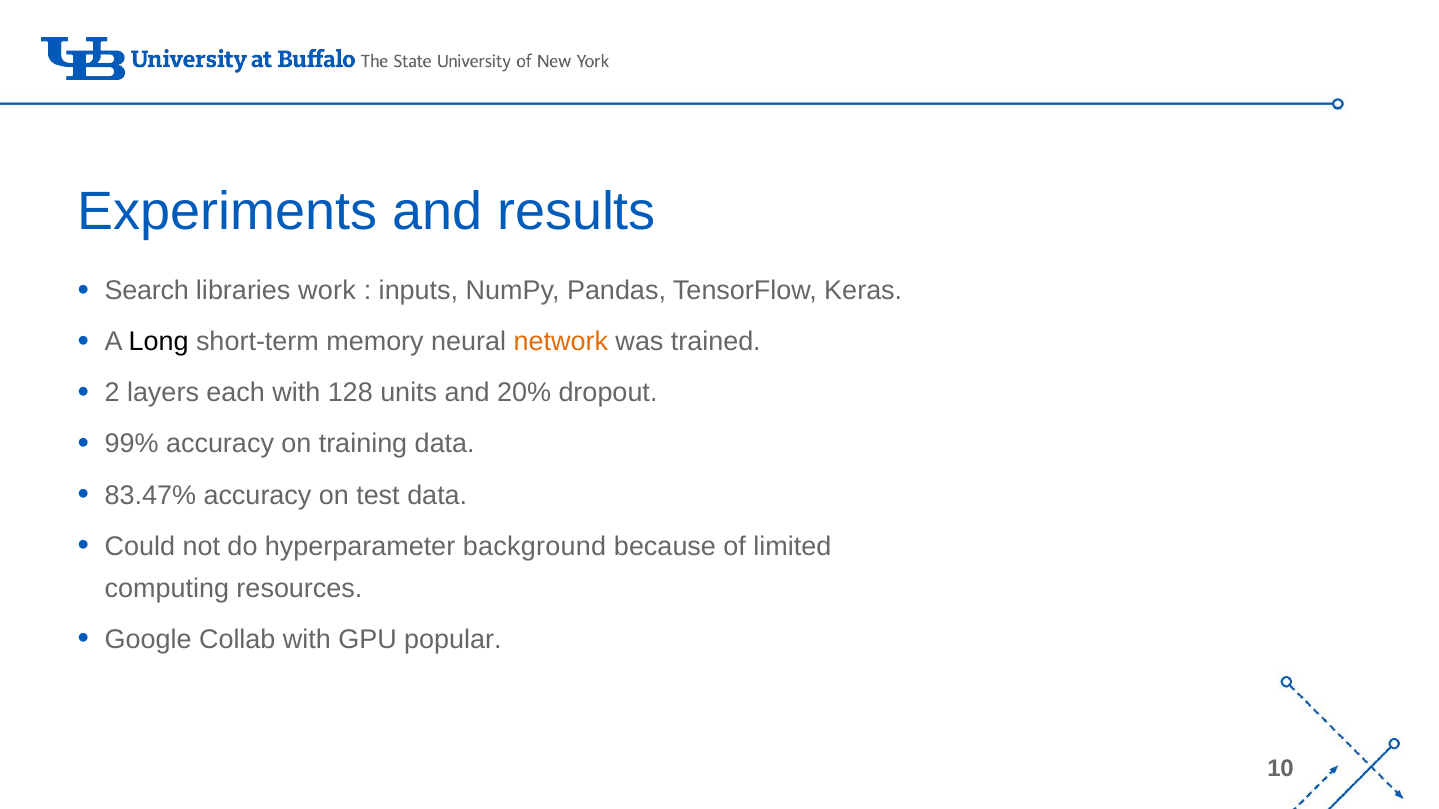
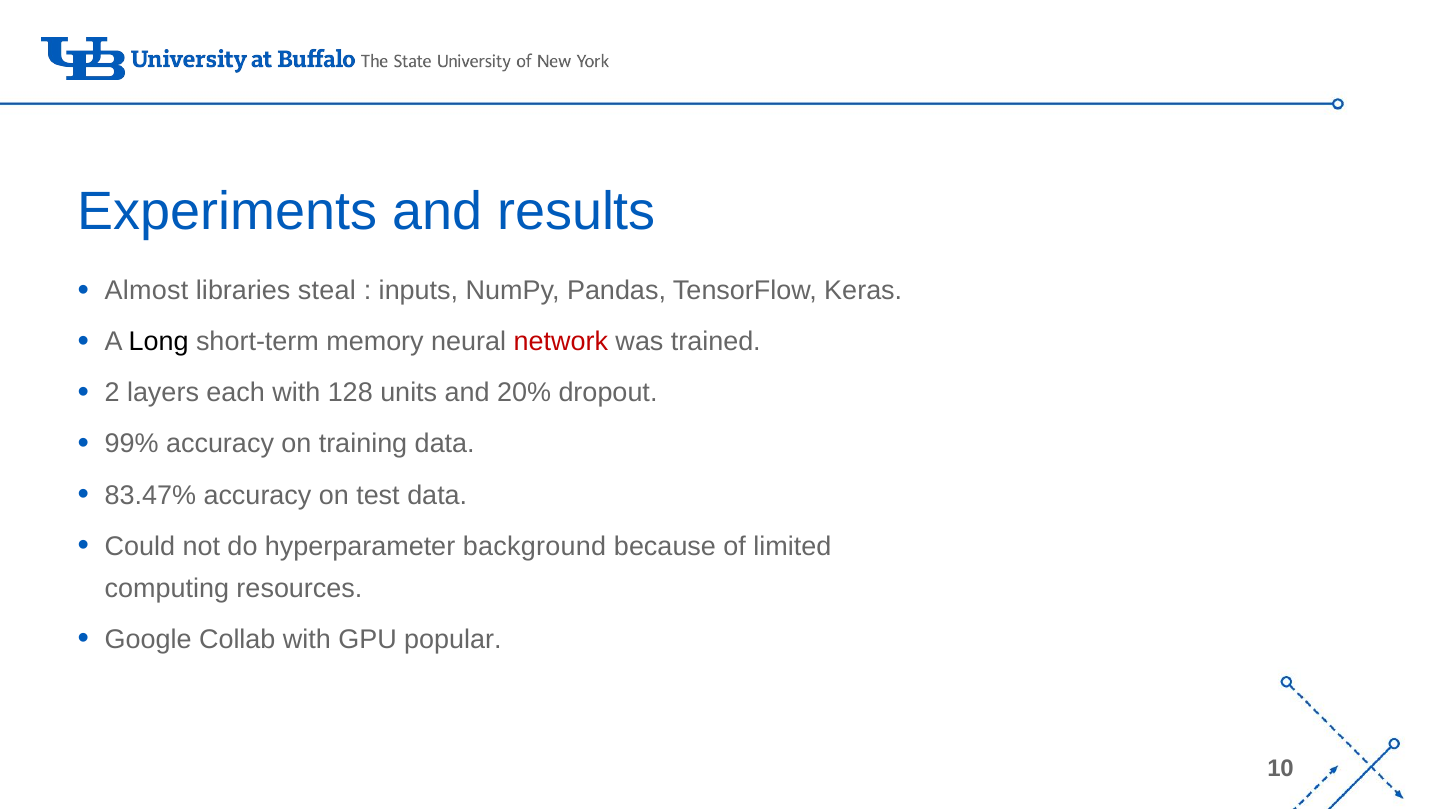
Search: Search -> Almost
work: work -> steal
network colour: orange -> red
